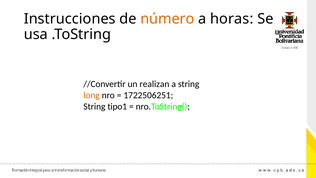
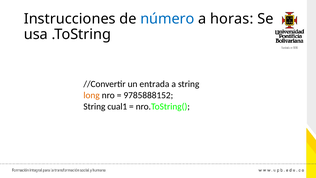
número colour: orange -> blue
realizan: realizan -> entrada
1722506251: 1722506251 -> 9785888152
tipo1: tipo1 -> cual1
